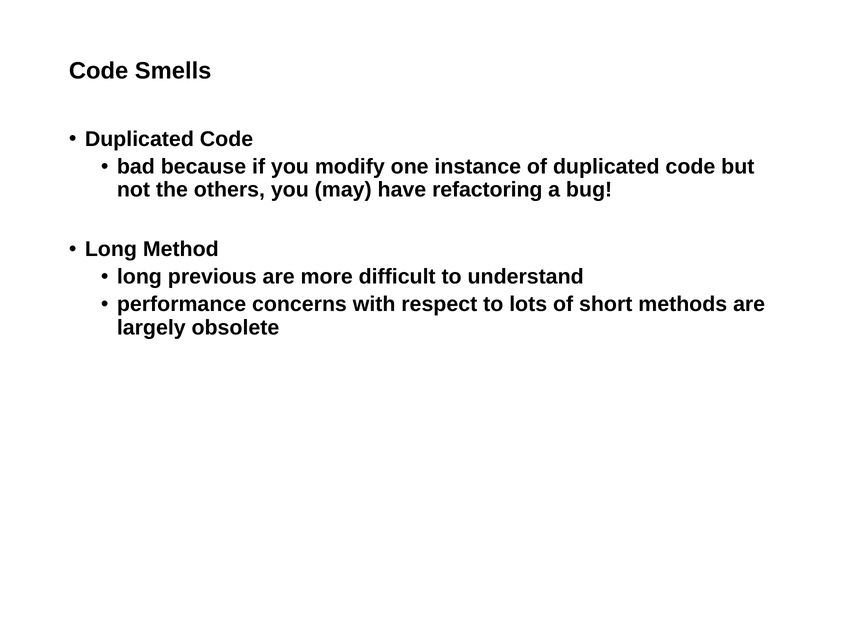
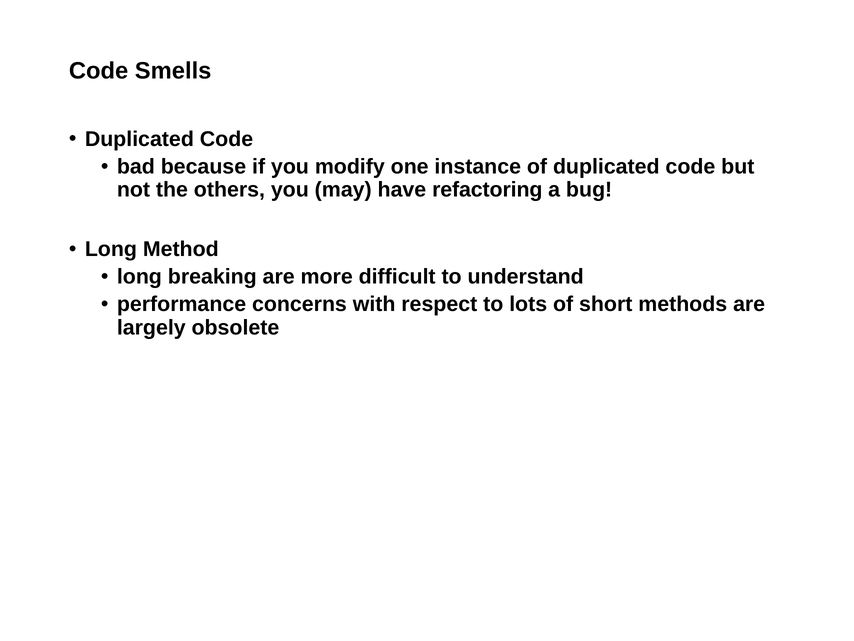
previous: previous -> breaking
